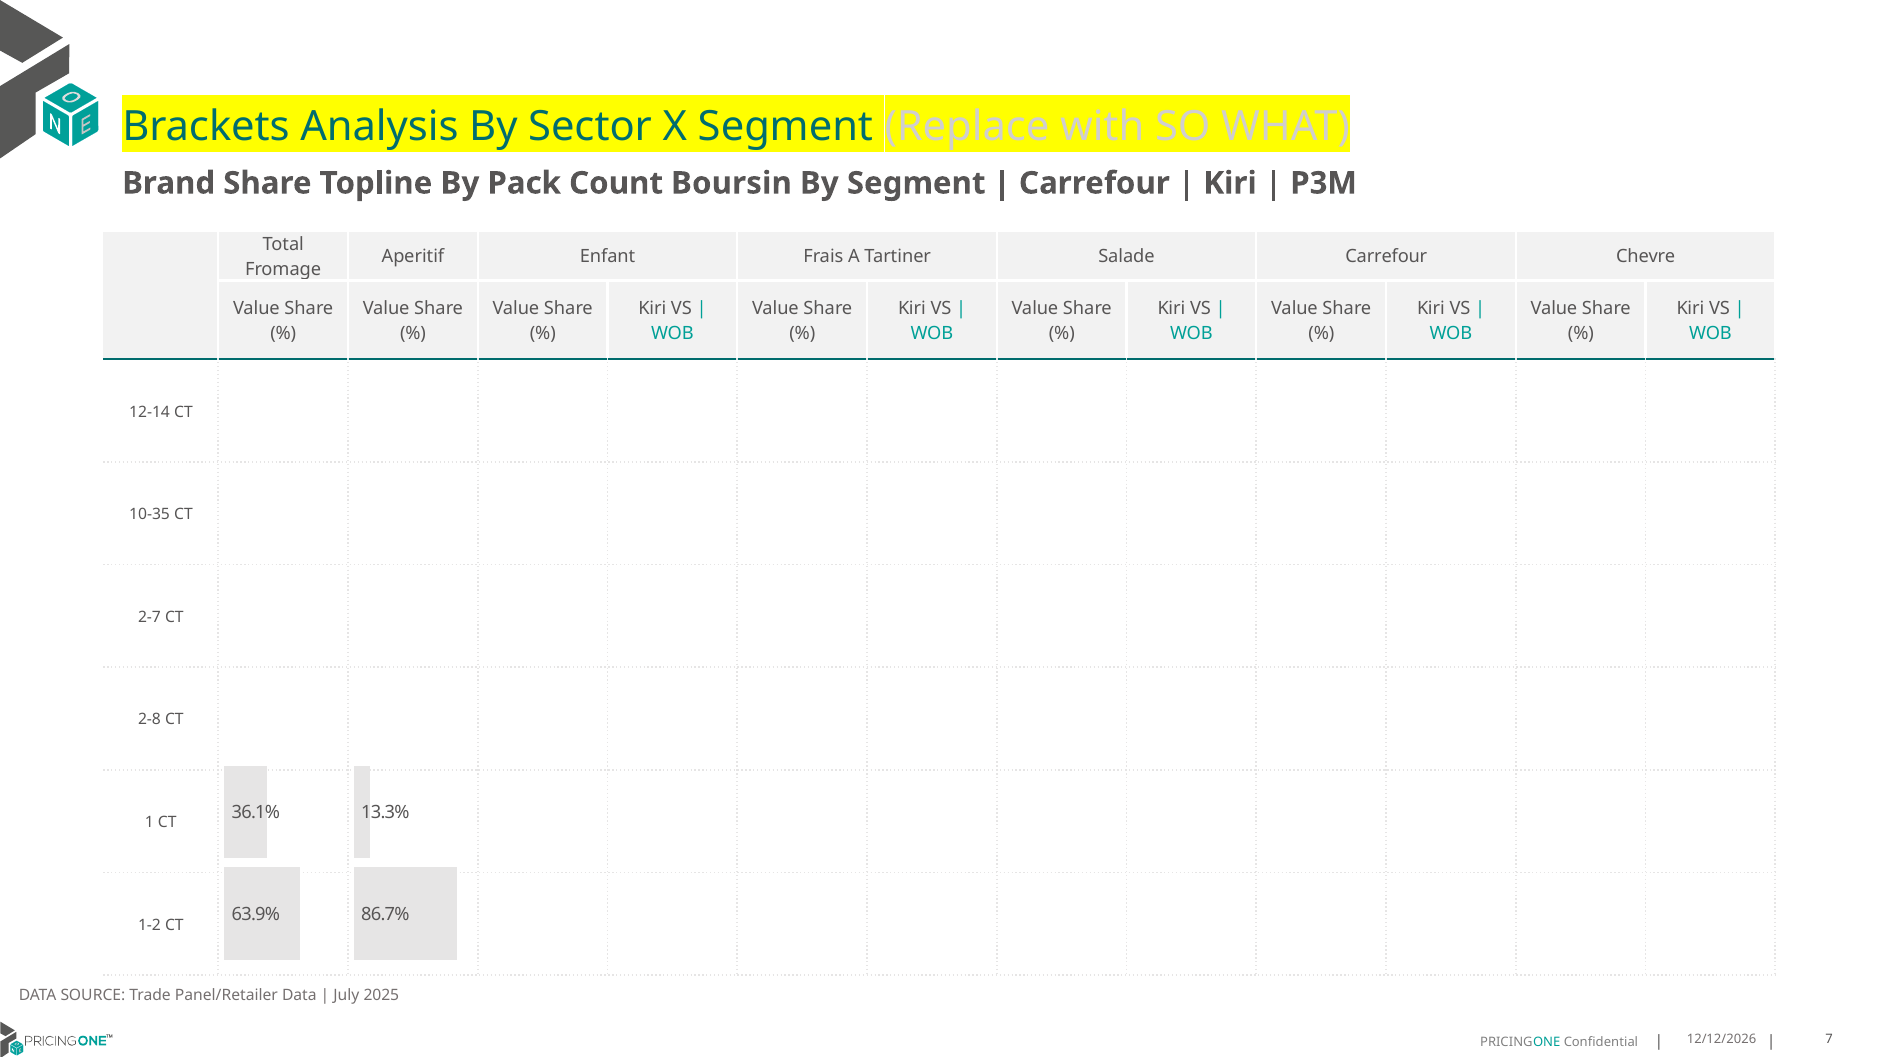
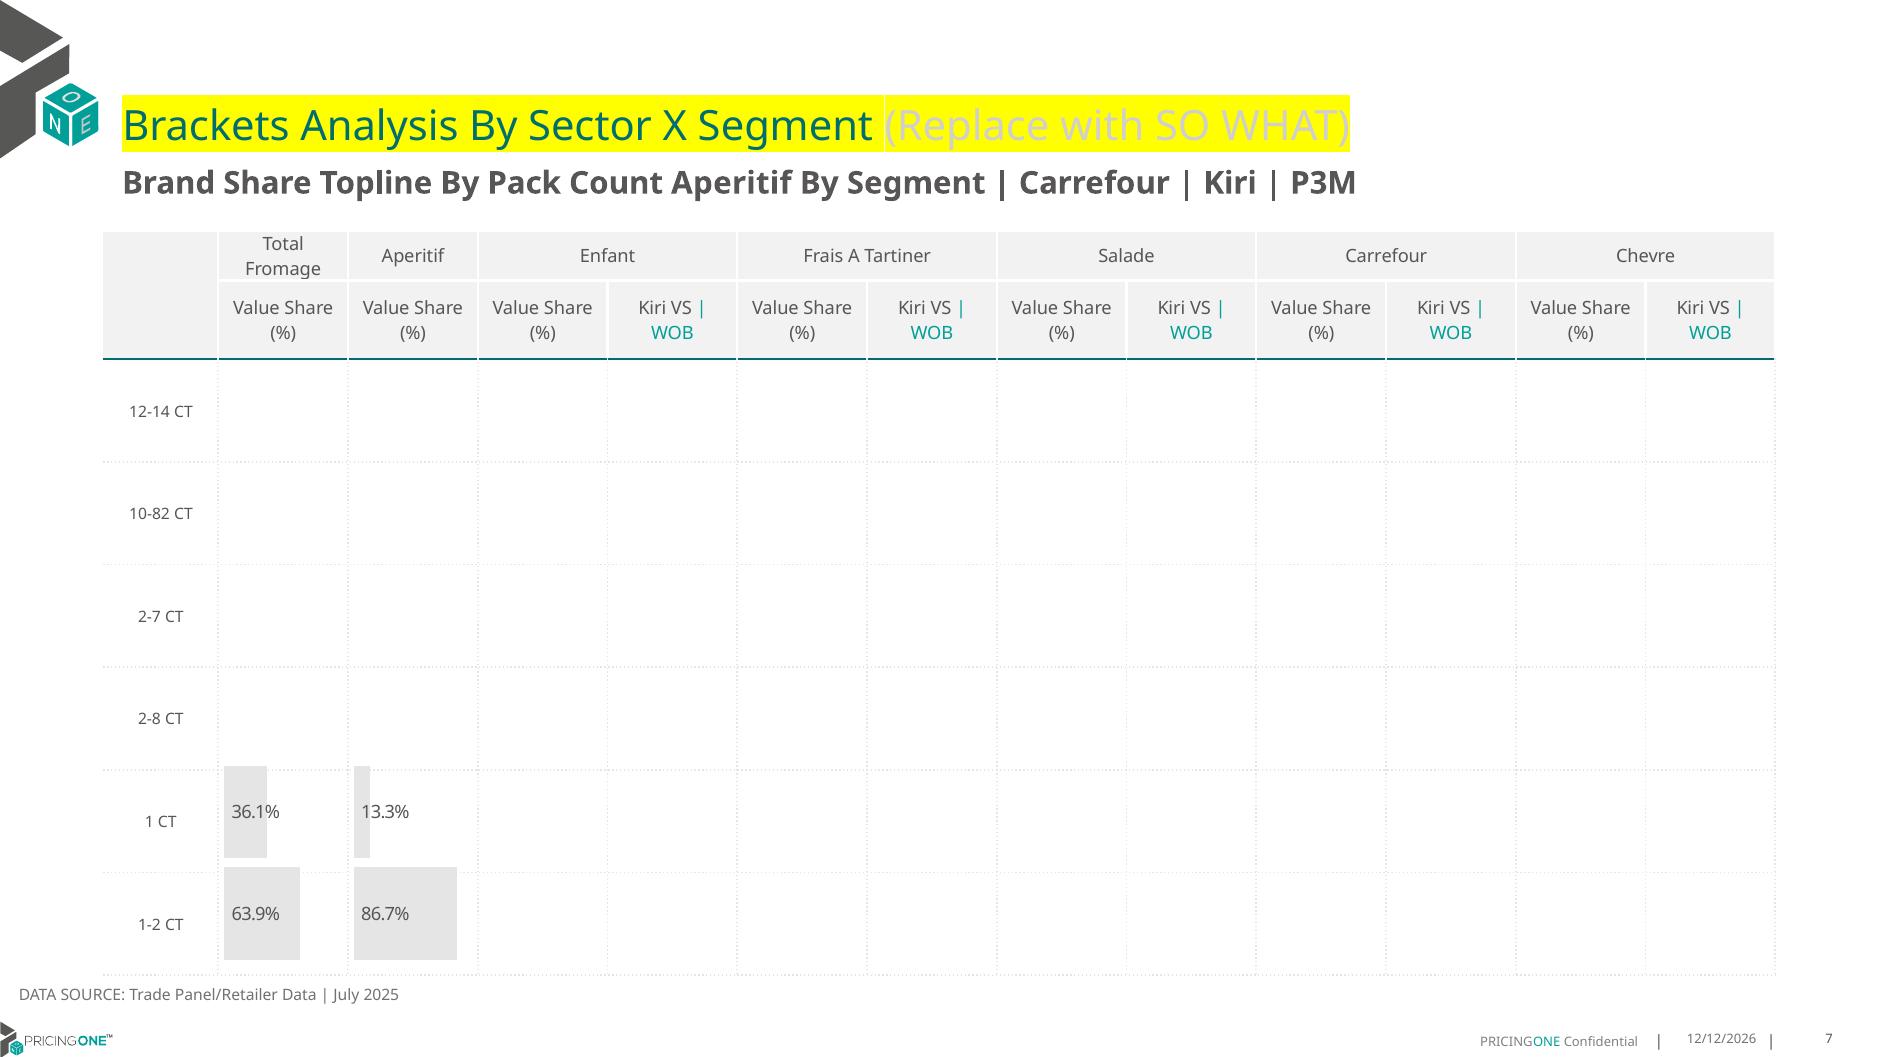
Count Boursin: Boursin -> Aperitif
10-35: 10-35 -> 10-82
